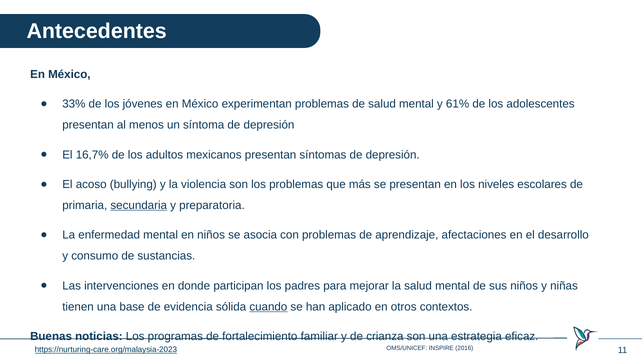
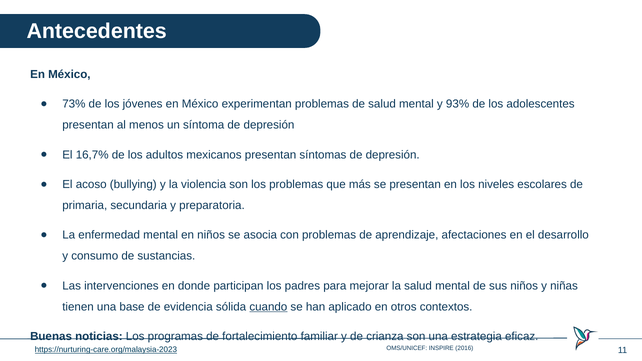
33%: 33% -> 73%
61%: 61% -> 93%
secundaria underline: present -> none
